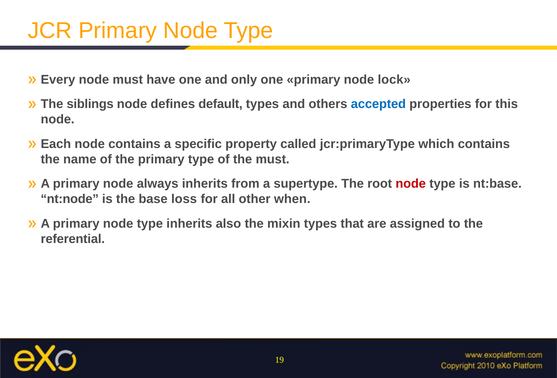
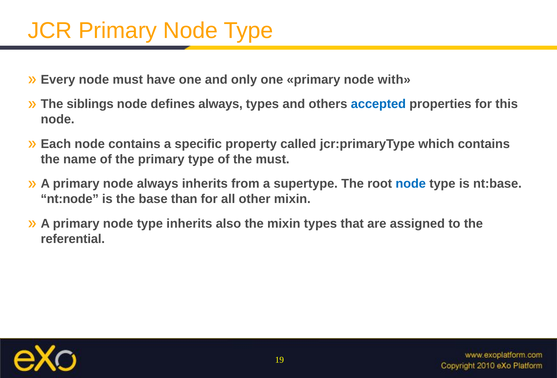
lock: lock -> with
defines default: default -> always
node at (411, 183) colour: red -> blue
loss: loss -> than
other when: when -> mixin
